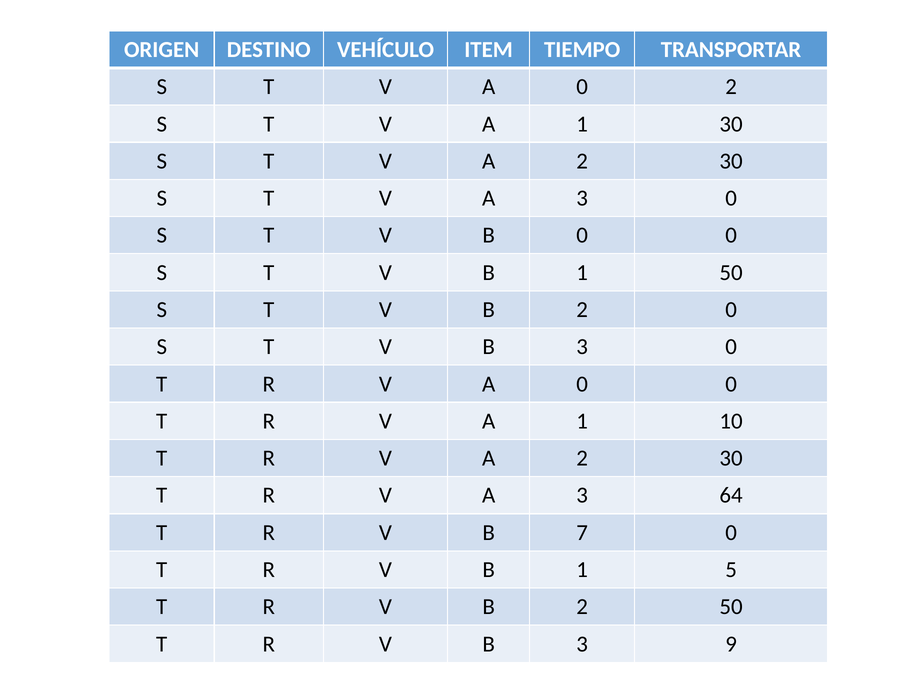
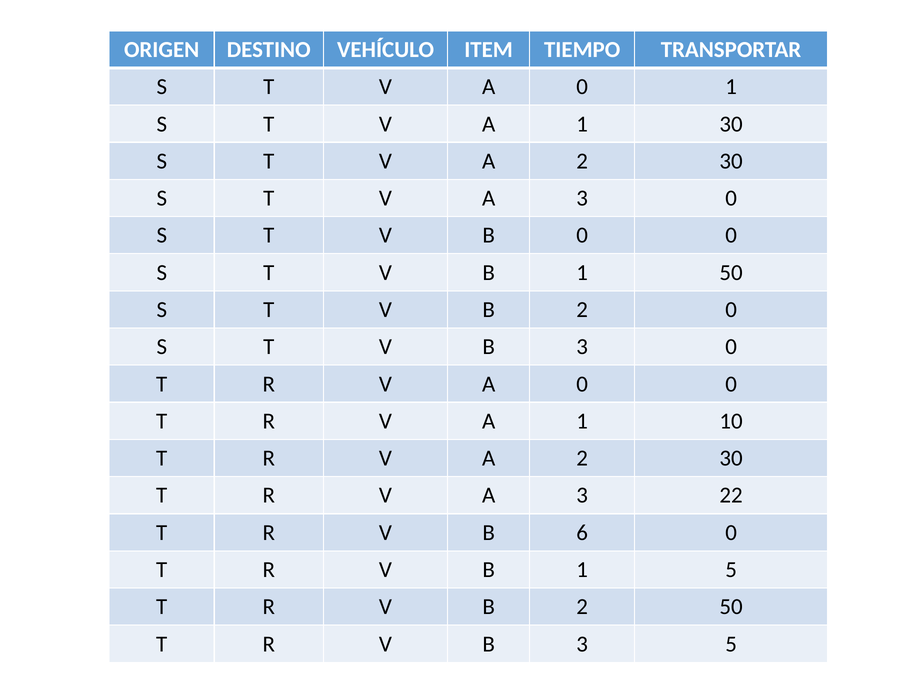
0 2: 2 -> 1
64: 64 -> 22
7: 7 -> 6
3 9: 9 -> 5
